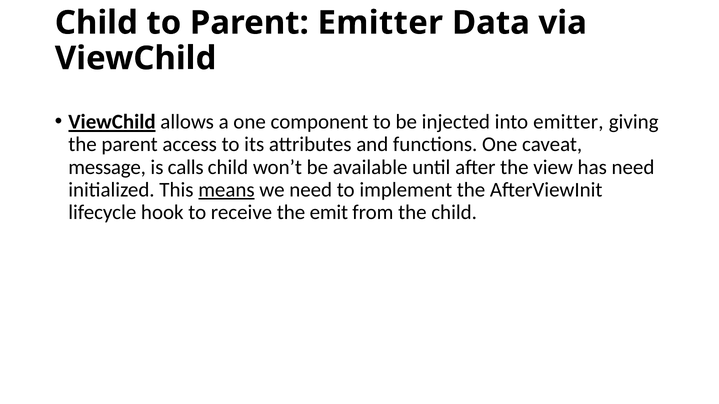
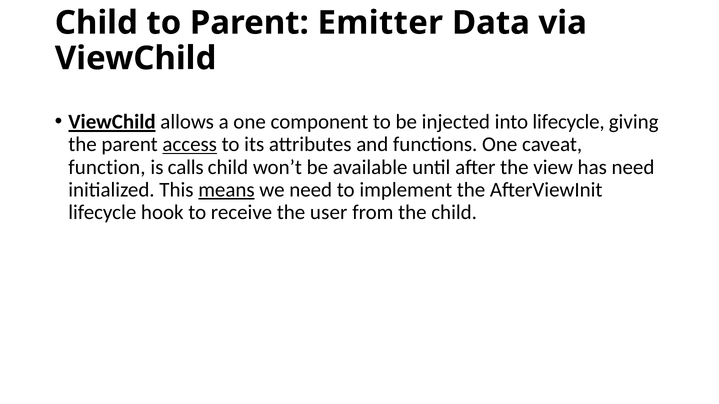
into emitter: emitter -> lifecycle
access underline: none -> present
message: message -> function
emit: emit -> user
